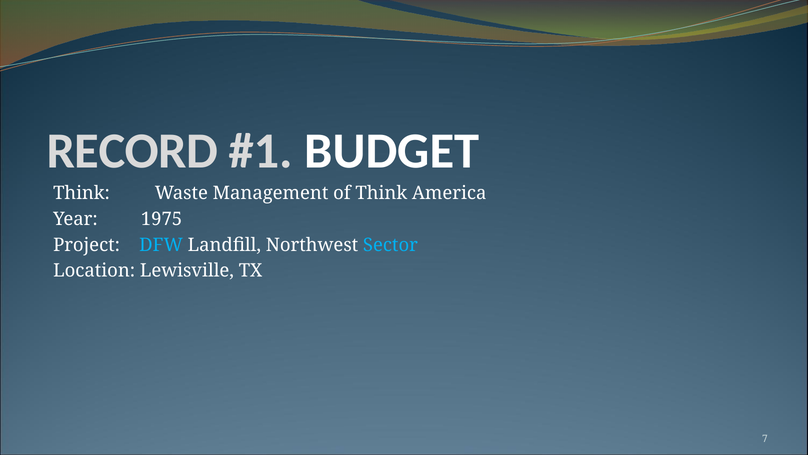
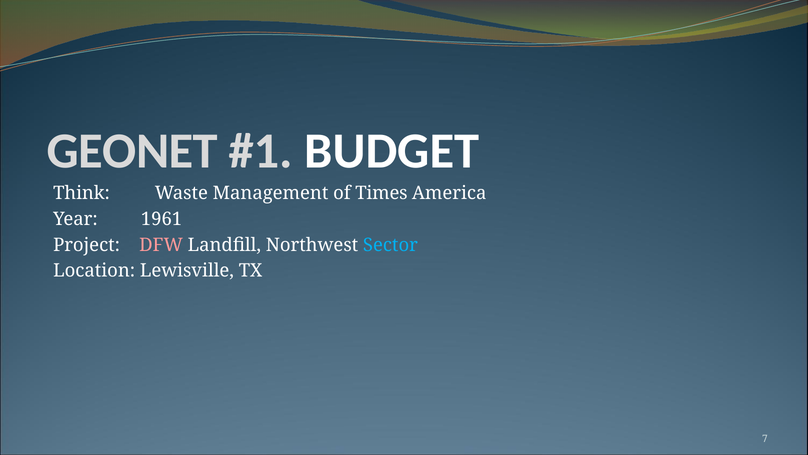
RECORD: RECORD -> GEONET
of Think: Think -> Times
1975: 1975 -> 1961
DFW colour: light blue -> pink
